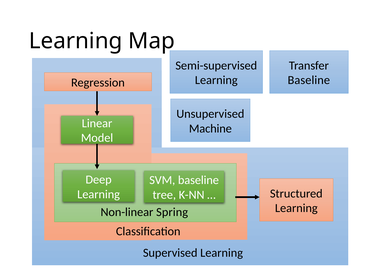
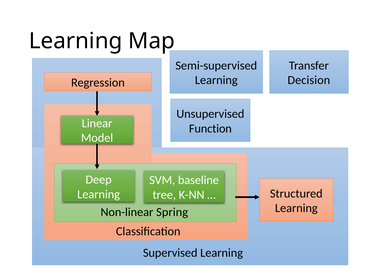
Baseline at (309, 80): Baseline -> Decision
Machine: Machine -> Function
